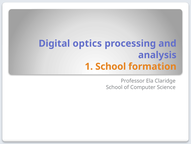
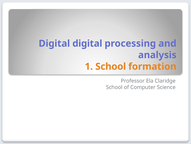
Digital optics: optics -> digital
